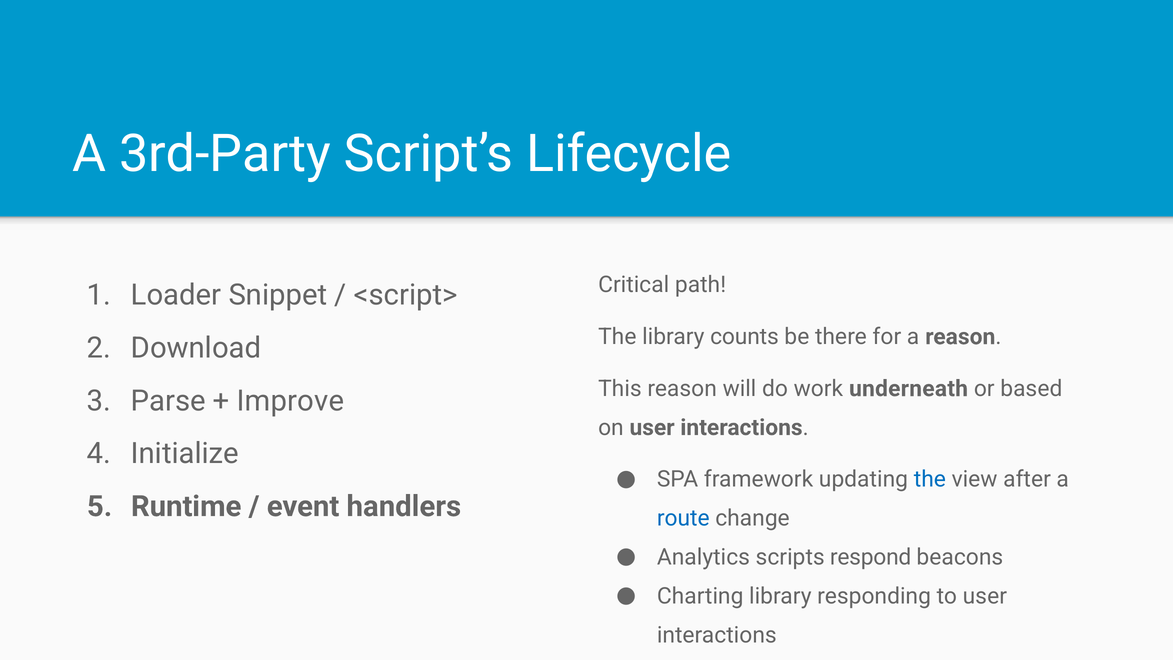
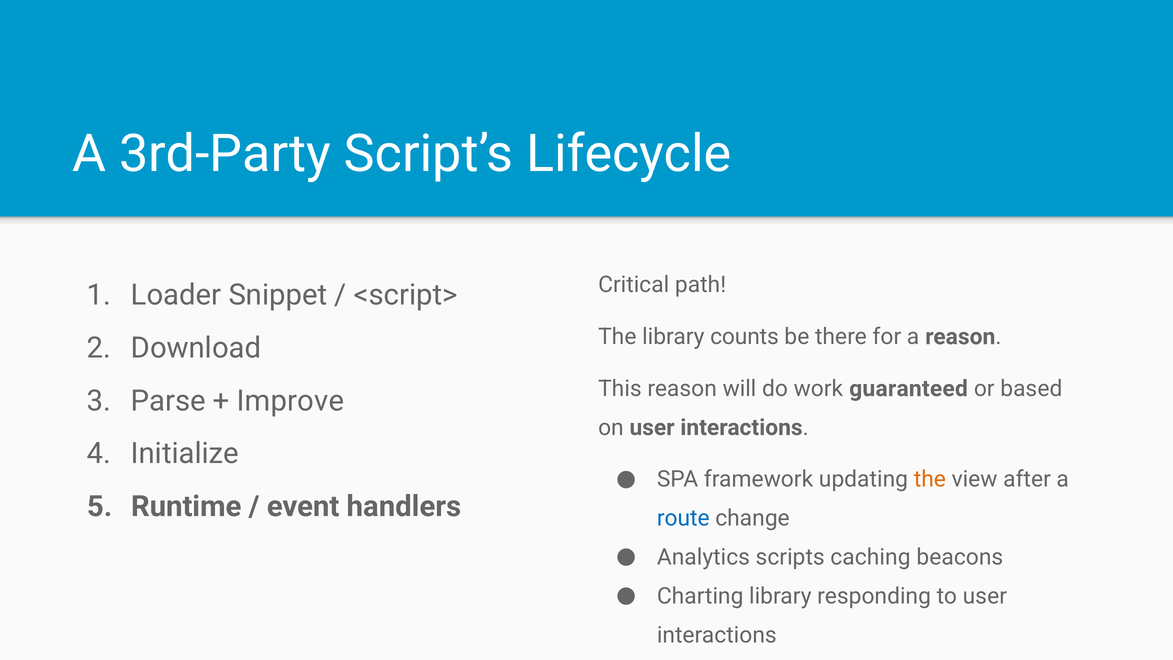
underneath: underneath -> guaranteed
the at (930, 479) colour: blue -> orange
respond: respond -> caching
